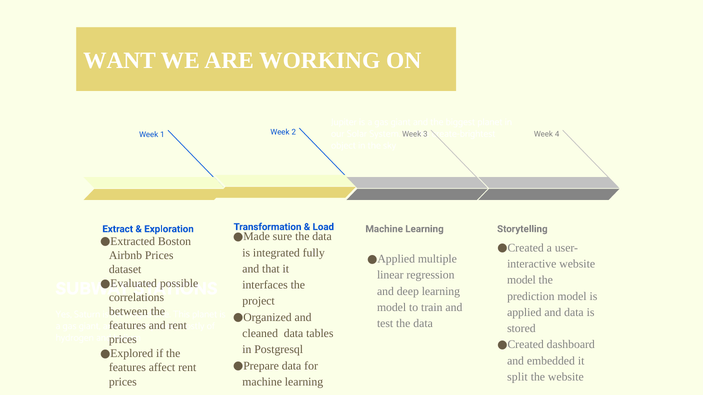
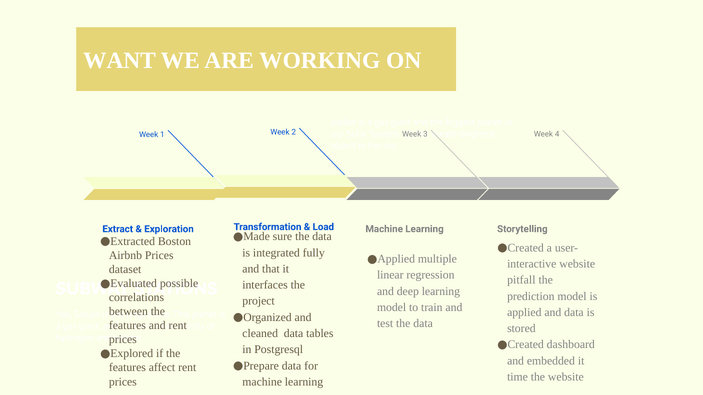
model at (521, 280): model -> pitfall
split: split -> time
